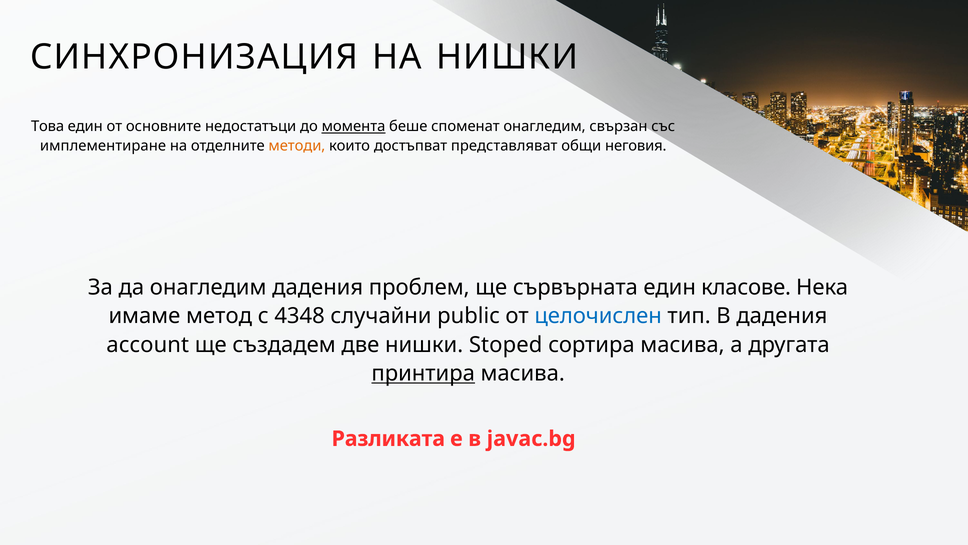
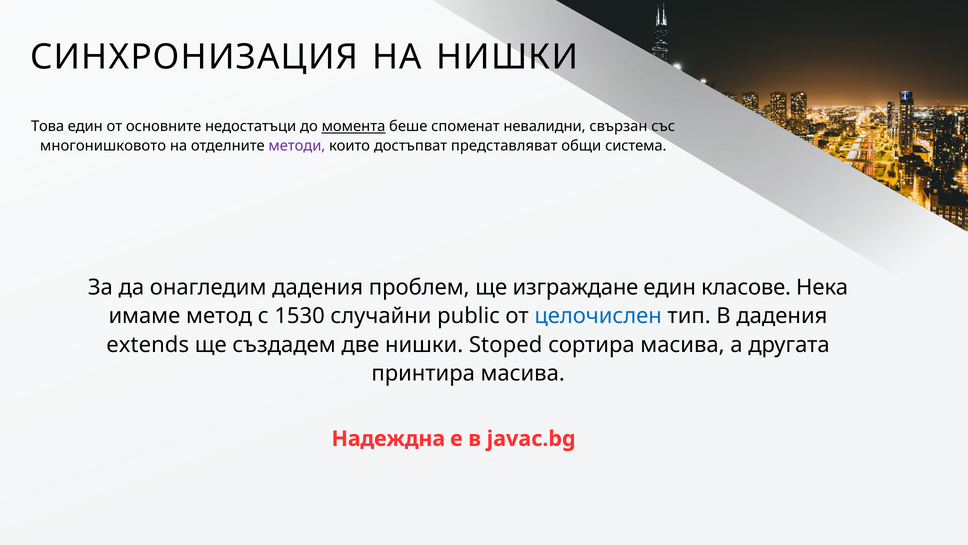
споменат онагледим: онагледим -> невалидни
имплементиране: имплементиране -> многонишковото
методи colour: orange -> purple
неговия: неговия -> система
сървърната: сървърната -> изграждане
4348: 4348 -> 1530
account: account -> extends
принтира underline: present -> none
Разликата: Разликата -> Надеждна
